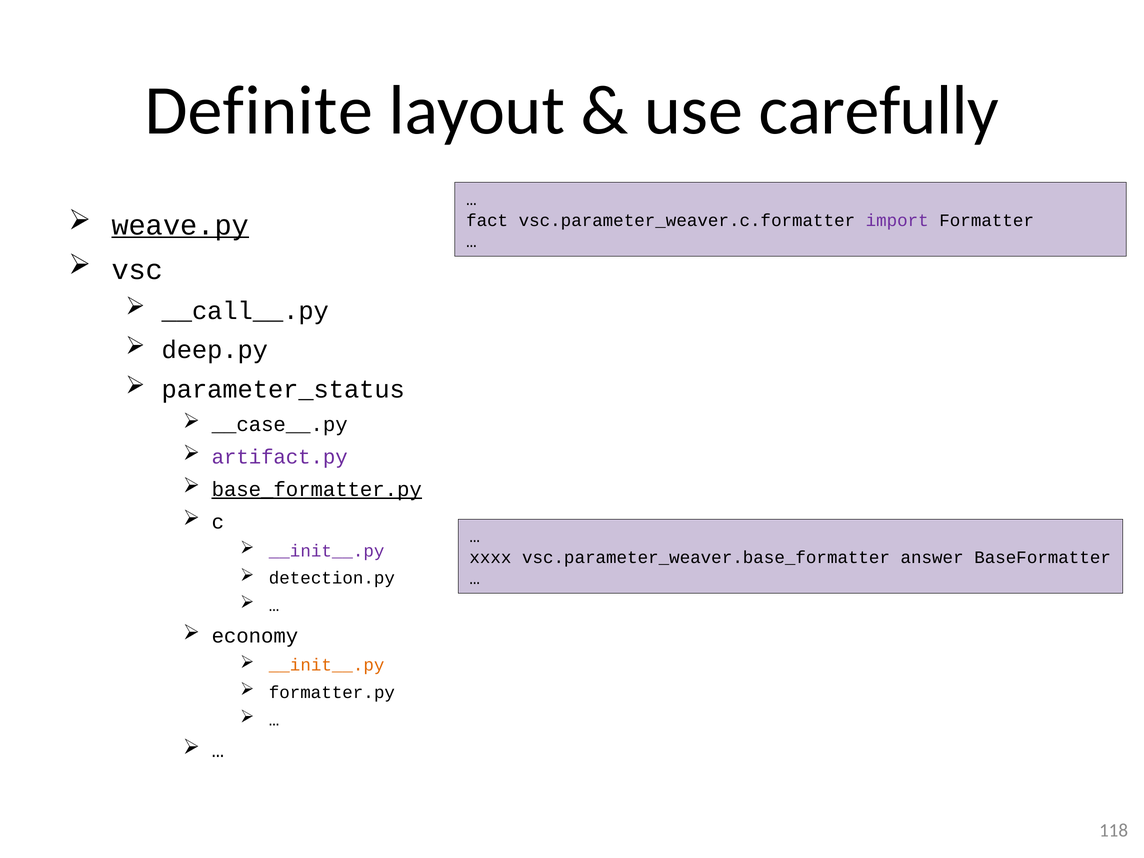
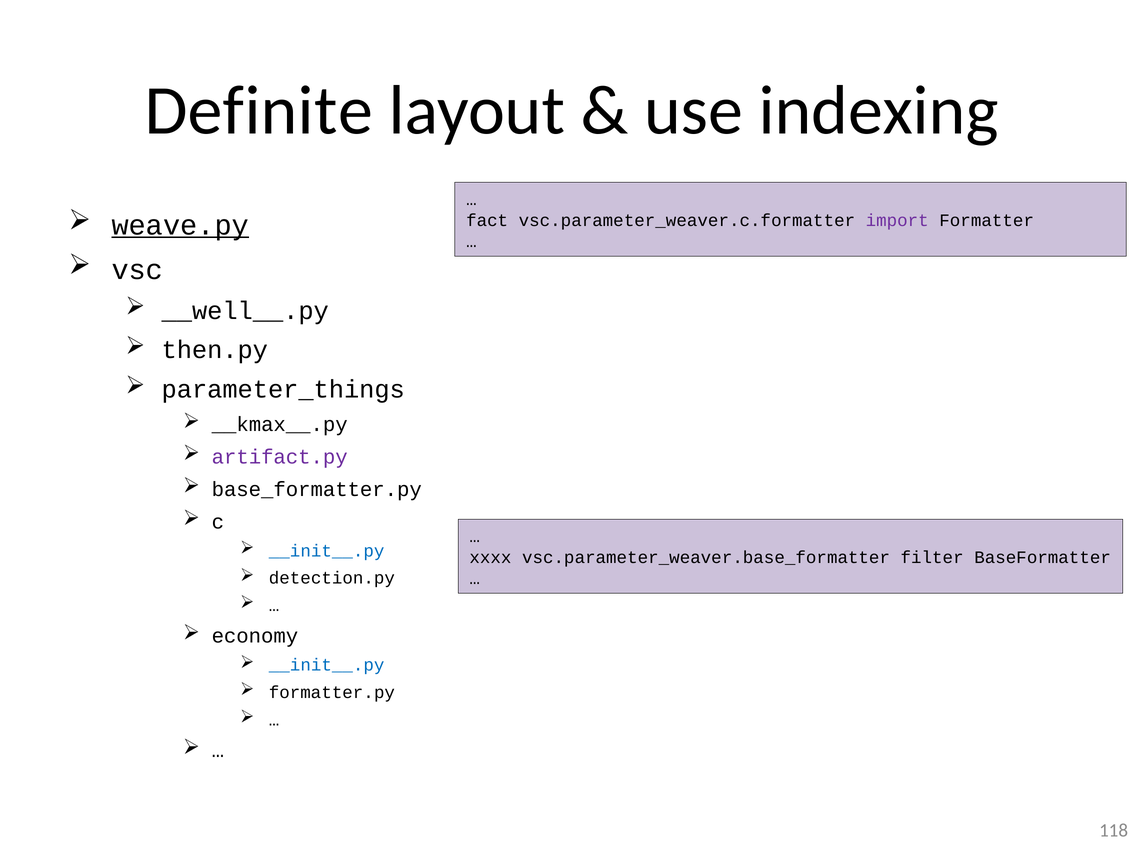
carefully: carefully -> indexing
__call__.py: __call__.py -> __well__.py
deep.py: deep.py -> then.py
parameter_status: parameter_status -> parameter_things
__case__.py: __case__.py -> __kmax__.py
base_formatter.py underline: present -> none
__init__.py at (327, 551) colour: purple -> blue
answer: answer -> filter
__init__.py at (327, 665) colour: orange -> blue
